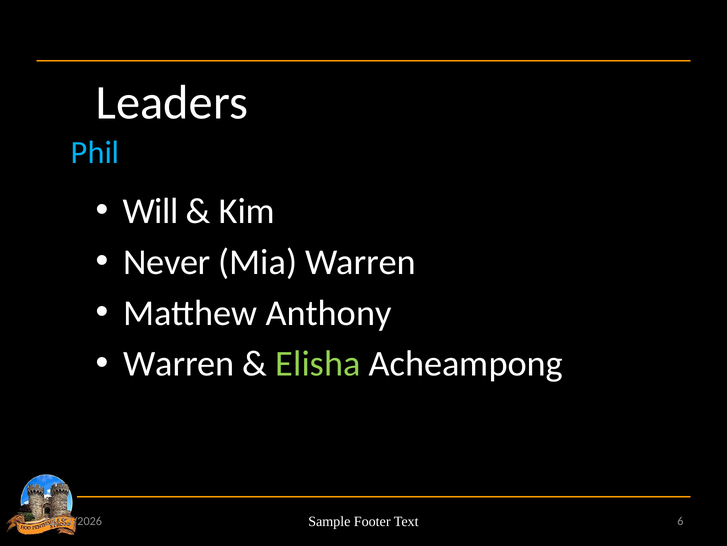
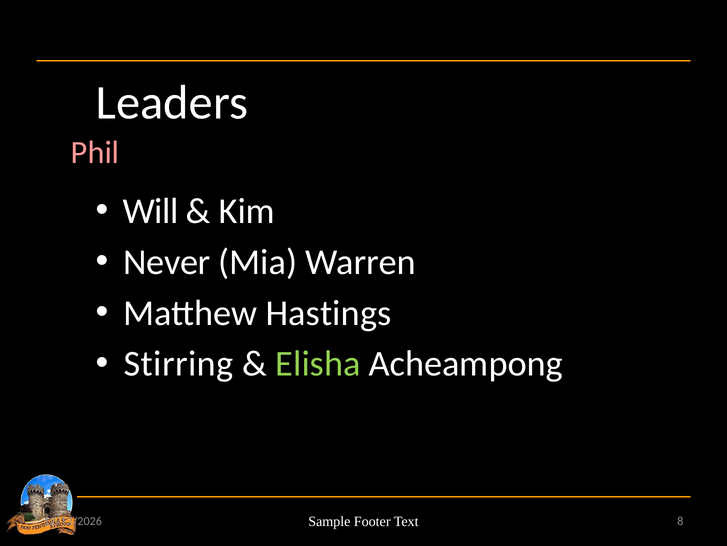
Phil colour: light blue -> pink
Anthony: Anthony -> Hastings
Warren at (179, 363): Warren -> Stirring
6: 6 -> 8
